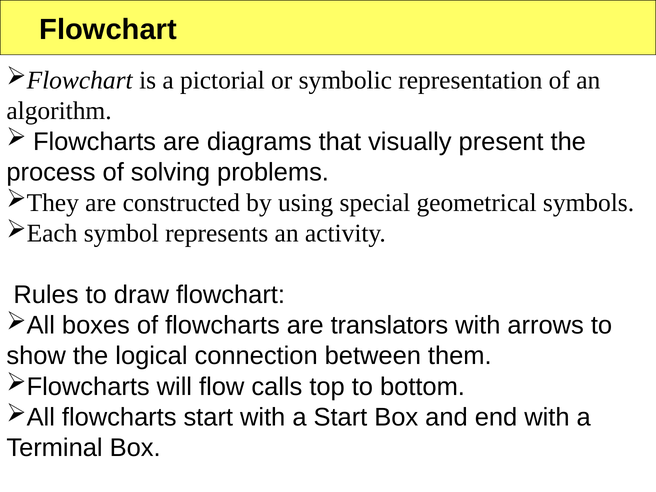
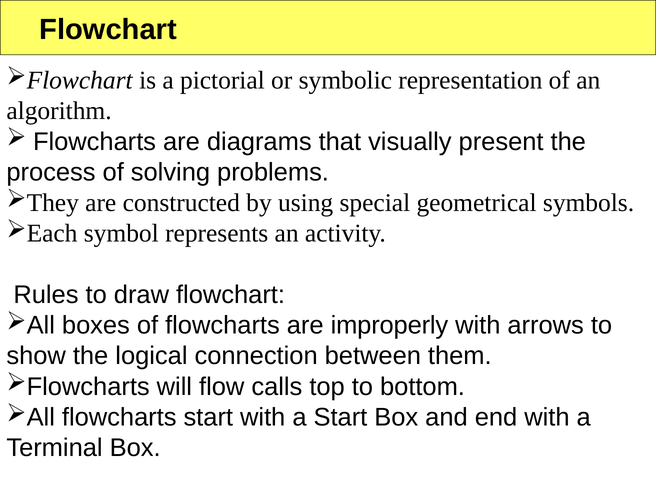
translators: translators -> improperly
